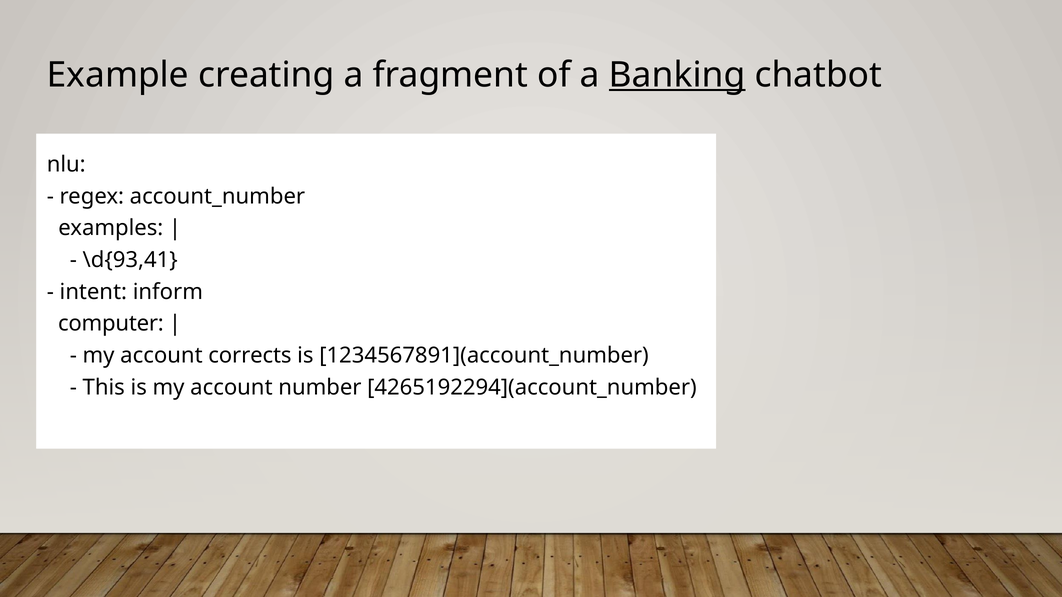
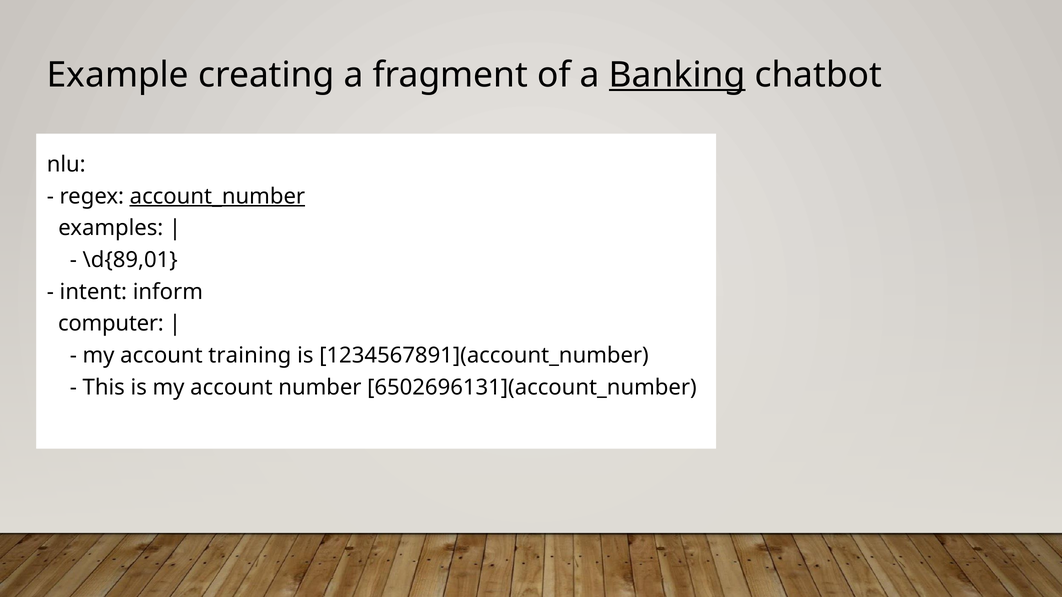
account_number underline: none -> present
\d{93,41: \d{93,41 -> \d{89,01
corrects: corrects -> training
4265192294](account_number: 4265192294](account_number -> 6502696131](account_number
